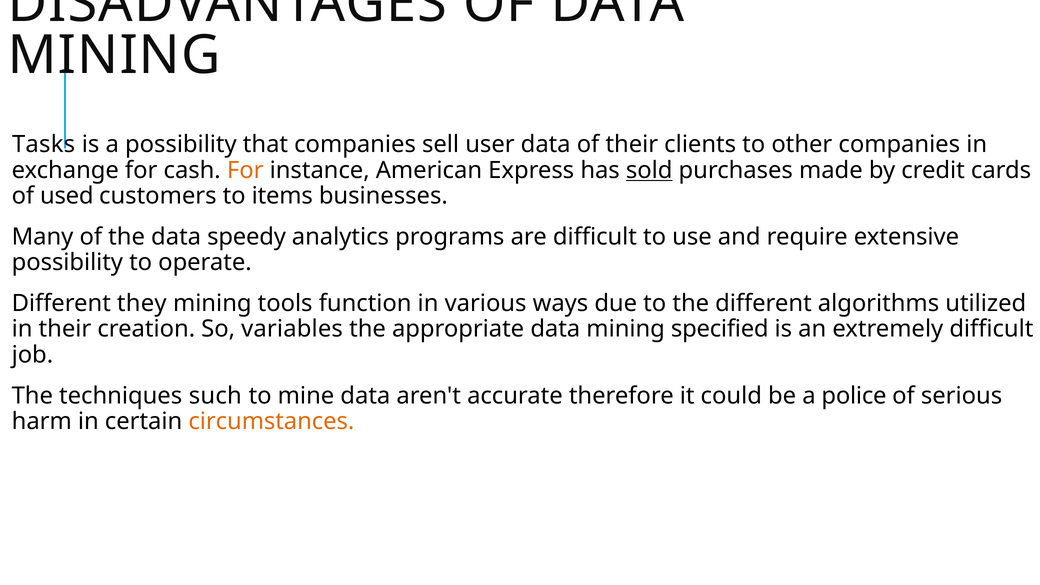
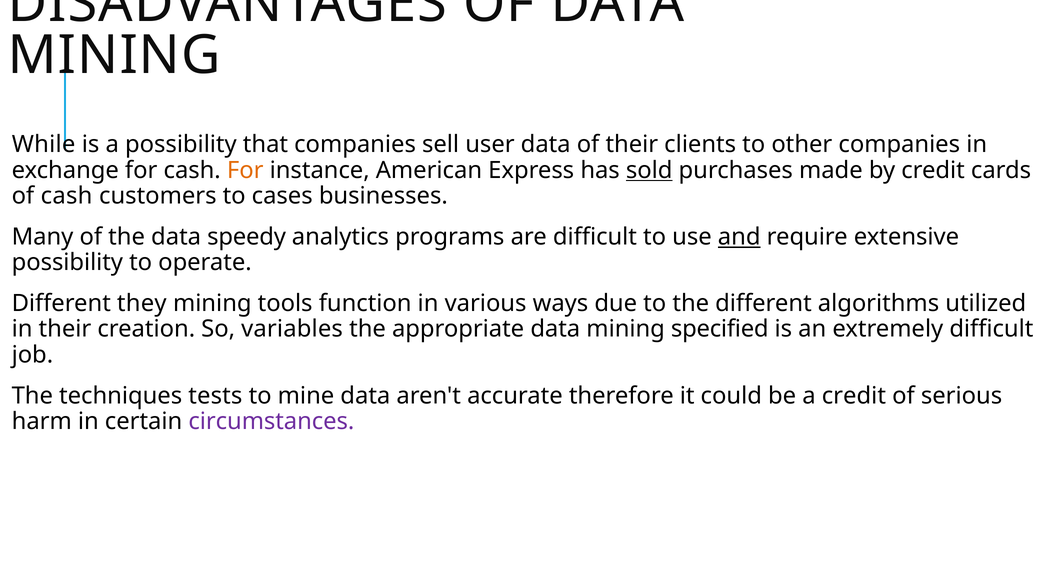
Tasks: Tasks -> While
of used: used -> cash
items: items -> cases
and underline: none -> present
such: such -> tests
a police: police -> credit
circumstances colour: orange -> purple
